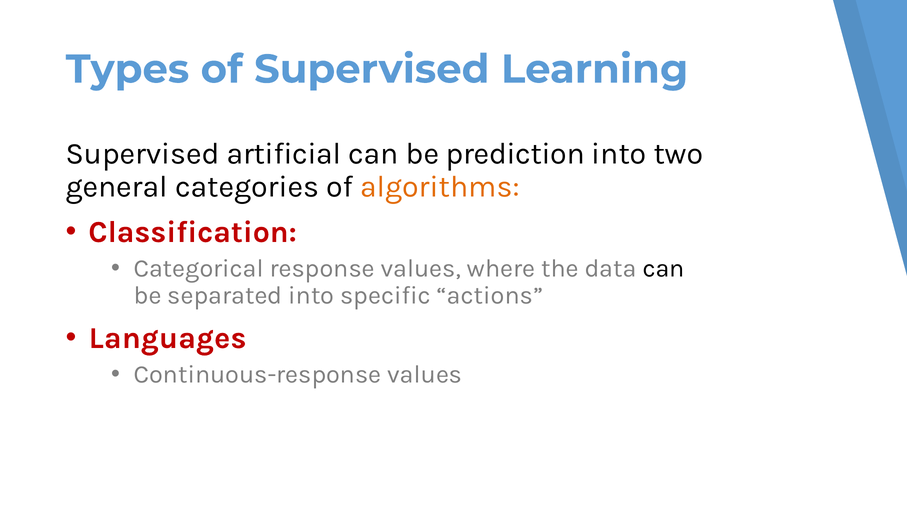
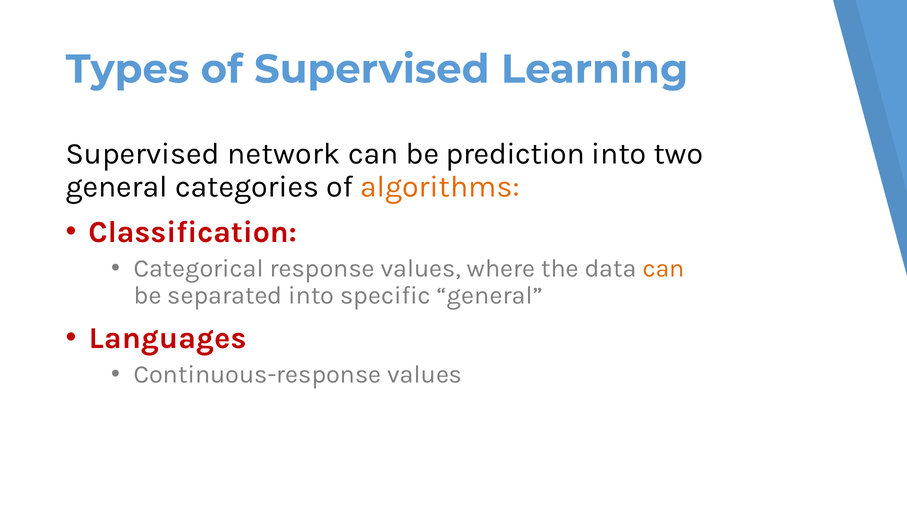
artificial: artificial -> network
can at (664, 268) colour: black -> orange
specific actions: actions -> general
